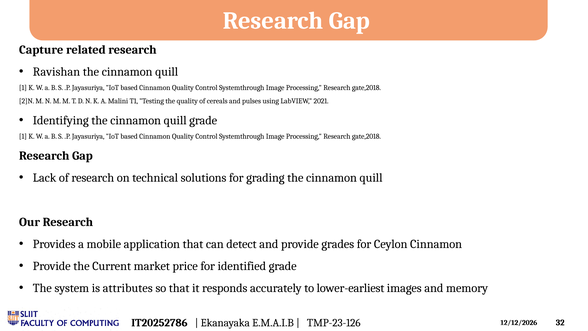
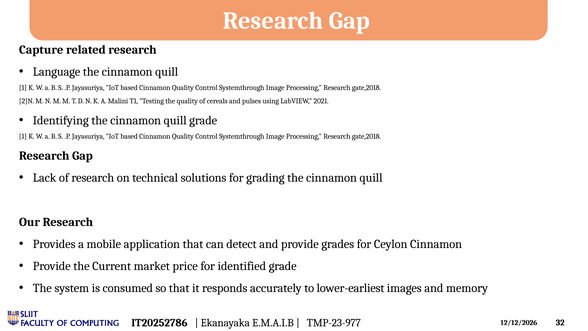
Ravishan: Ravishan -> Language
attributes: attributes -> consumed
TMP-23-126: TMP-23-126 -> TMP-23-977
